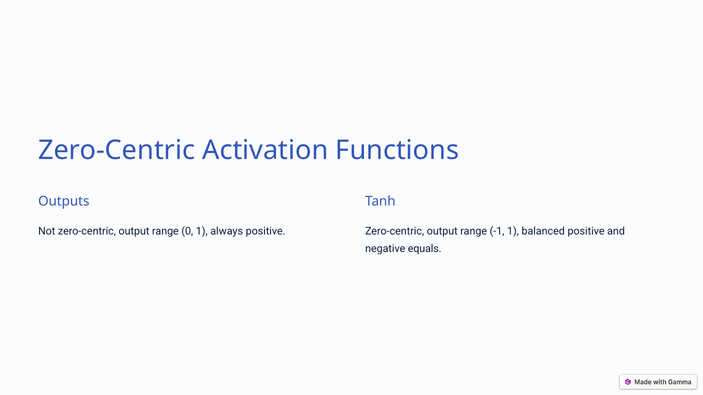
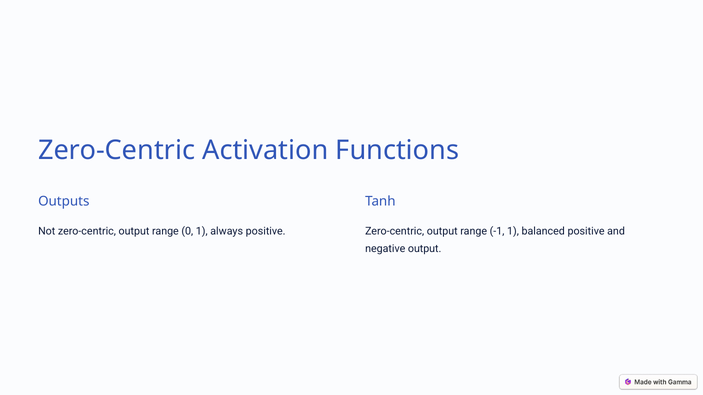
negative equals: equals -> output
